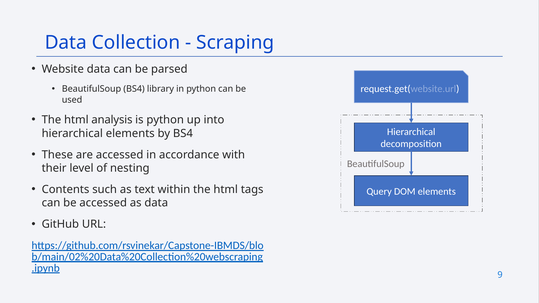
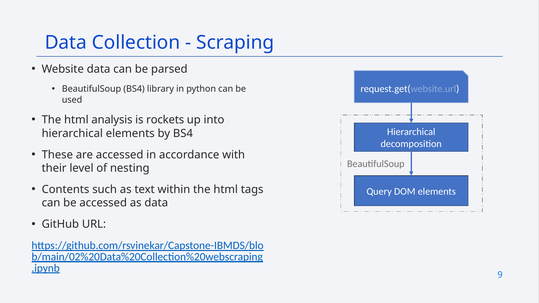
is python: python -> rockets
